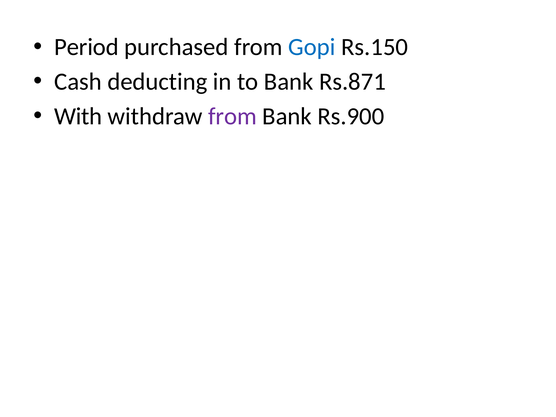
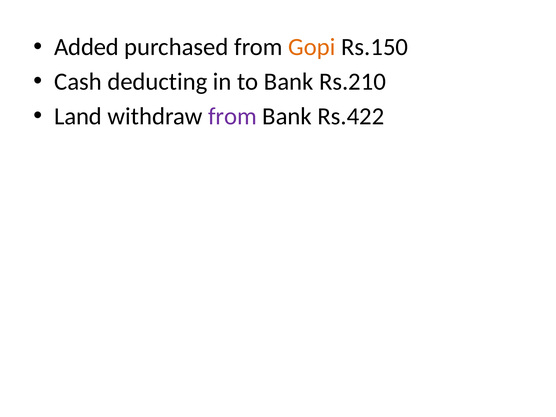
Period: Period -> Added
Gopi colour: blue -> orange
Rs.871: Rs.871 -> Rs.210
With: With -> Land
Rs.900: Rs.900 -> Rs.422
